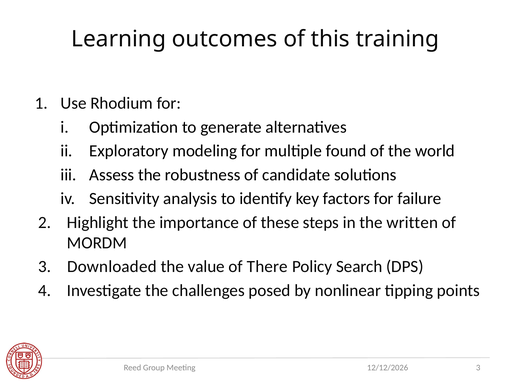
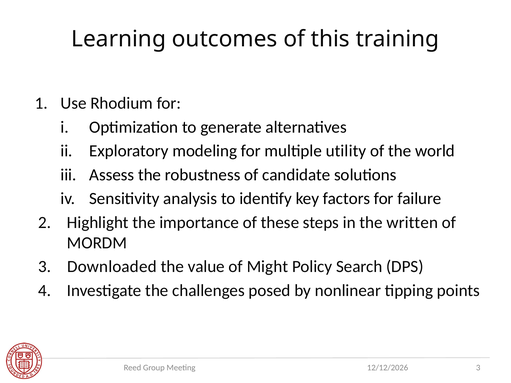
found: found -> utility
There: There -> Might
